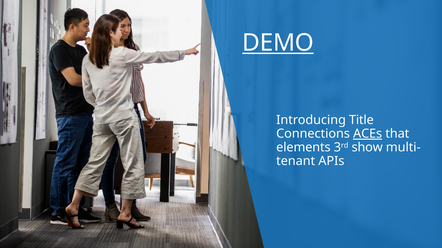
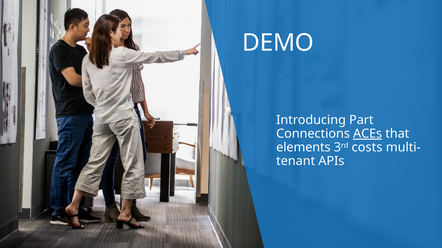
DEMO underline: present -> none
Title: Title -> Part
show: show -> costs
